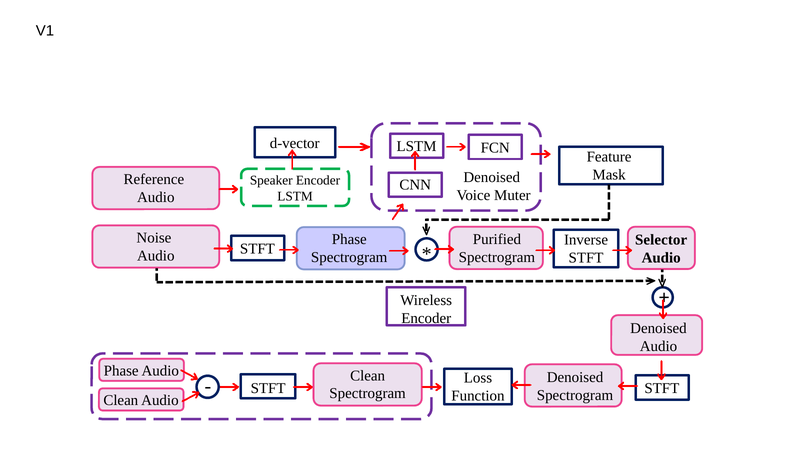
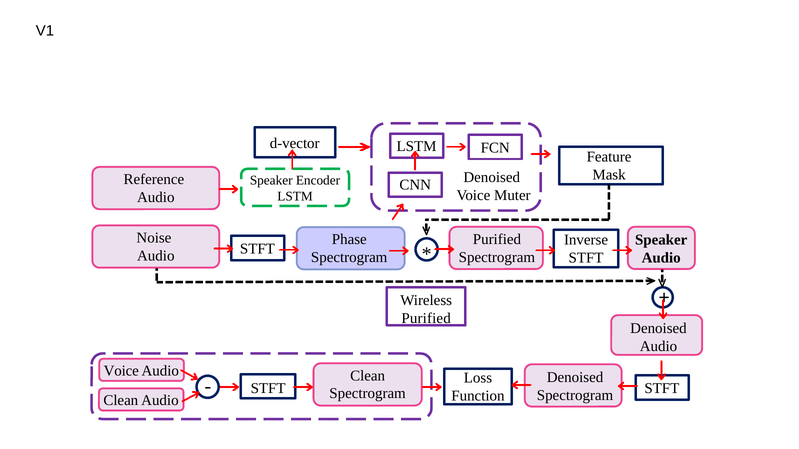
Selector at (661, 240): Selector -> Speaker
Encoder at (426, 318): Encoder -> Purified
Phase at (121, 371): Phase -> Voice
